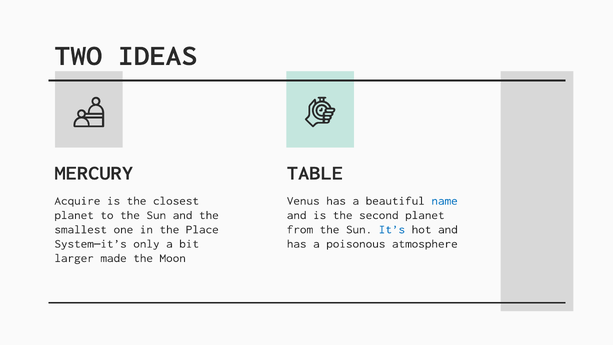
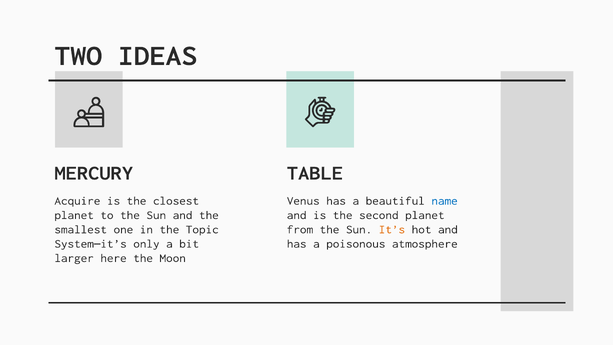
Place: Place -> Topic
It’s colour: blue -> orange
made: made -> here
